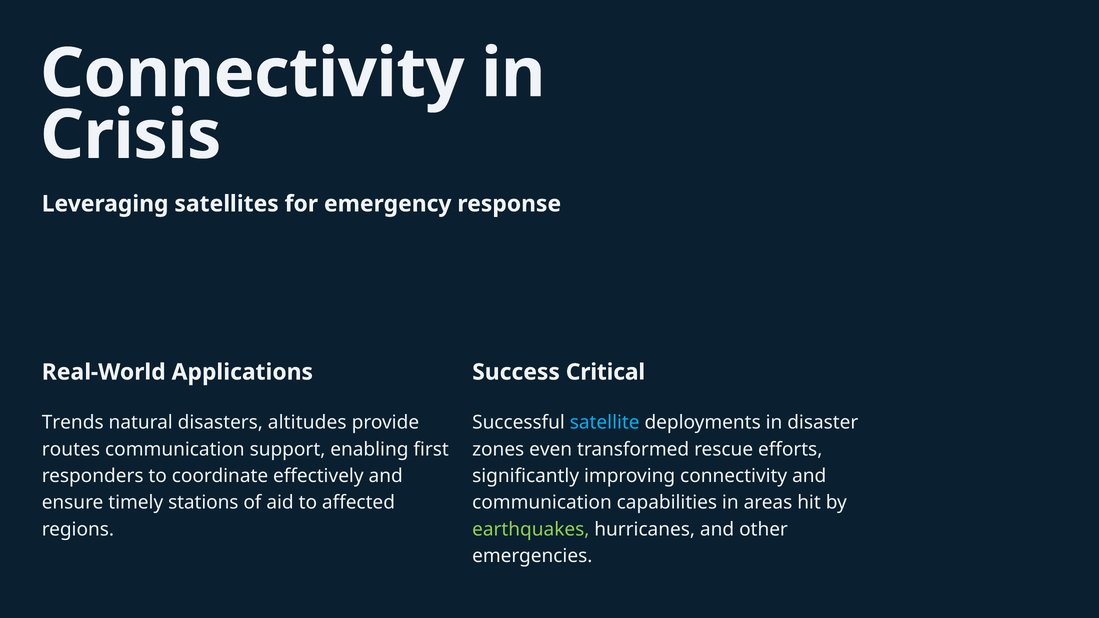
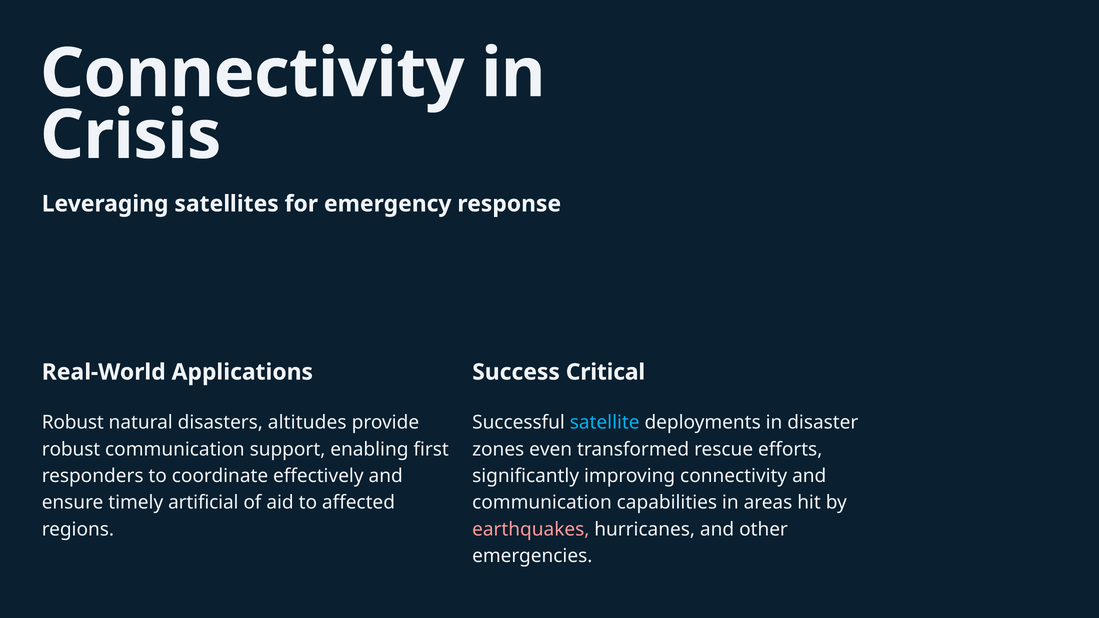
Trends at (73, 423): Trends -> Robust
routes at (71, 449): routes -> robust
stations: stations -> artificial
earthquakes colour: light green -> pink
